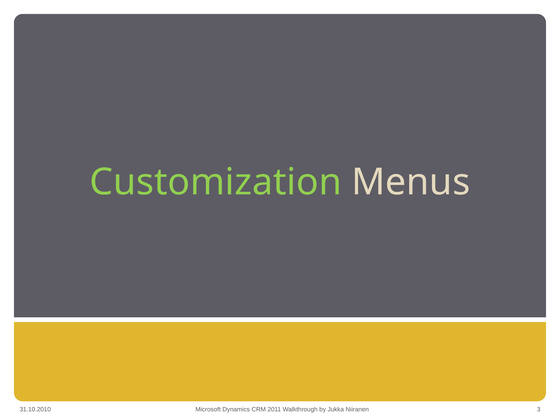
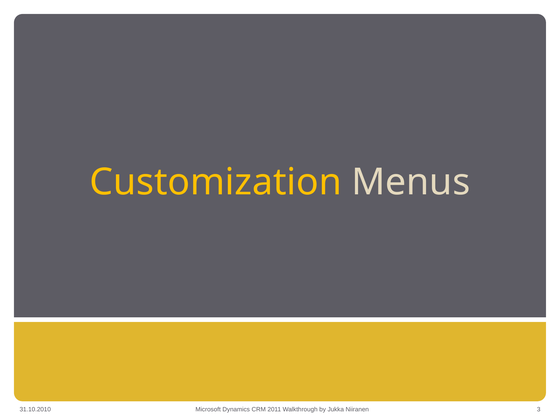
Customization colour: light green -> yellow
